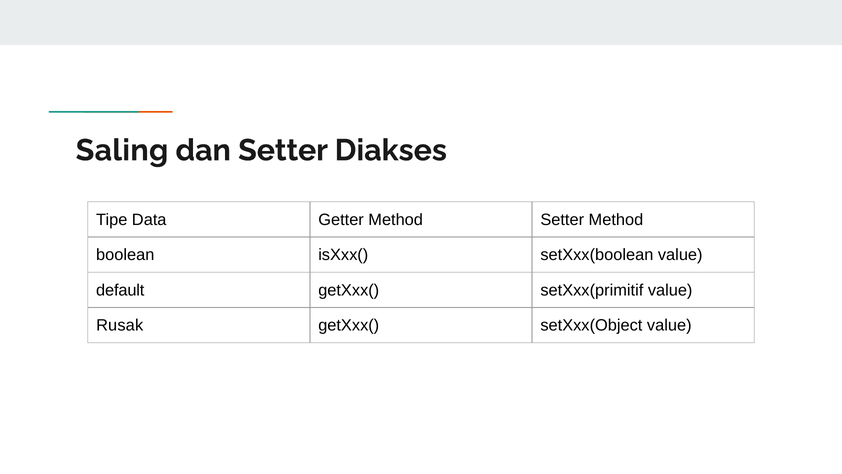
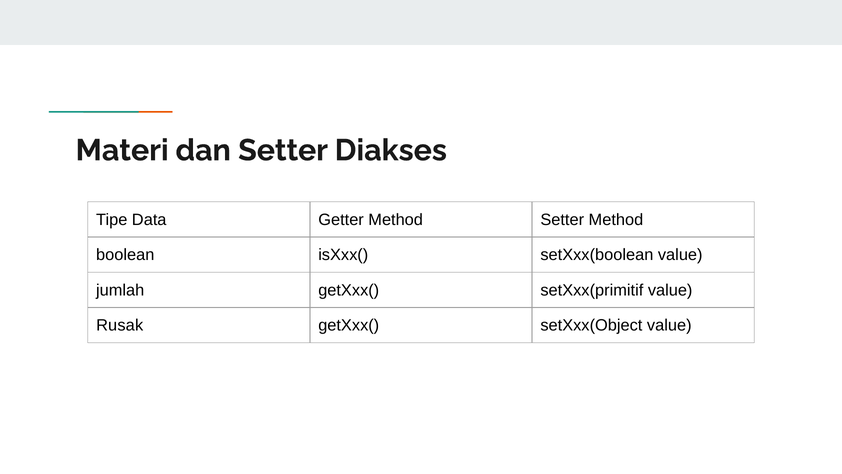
Saling: Saling -> Materi
default: default -> jumlah
